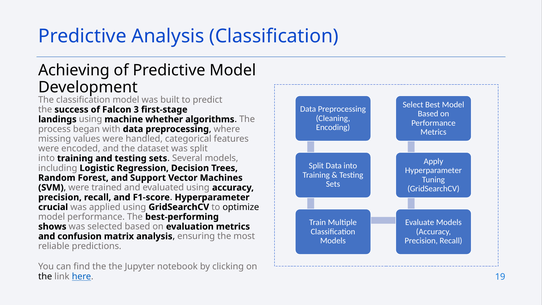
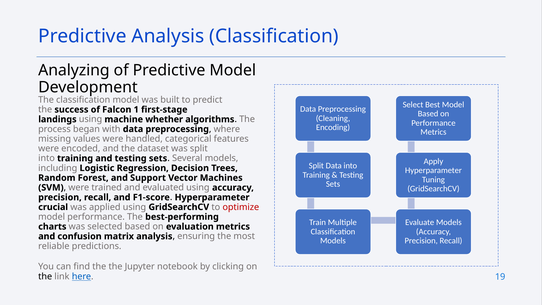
Achieving: Achieving -> Analyzing
3: 3 -> 1
optimize colour: black -> red
shows: shows -> charts
